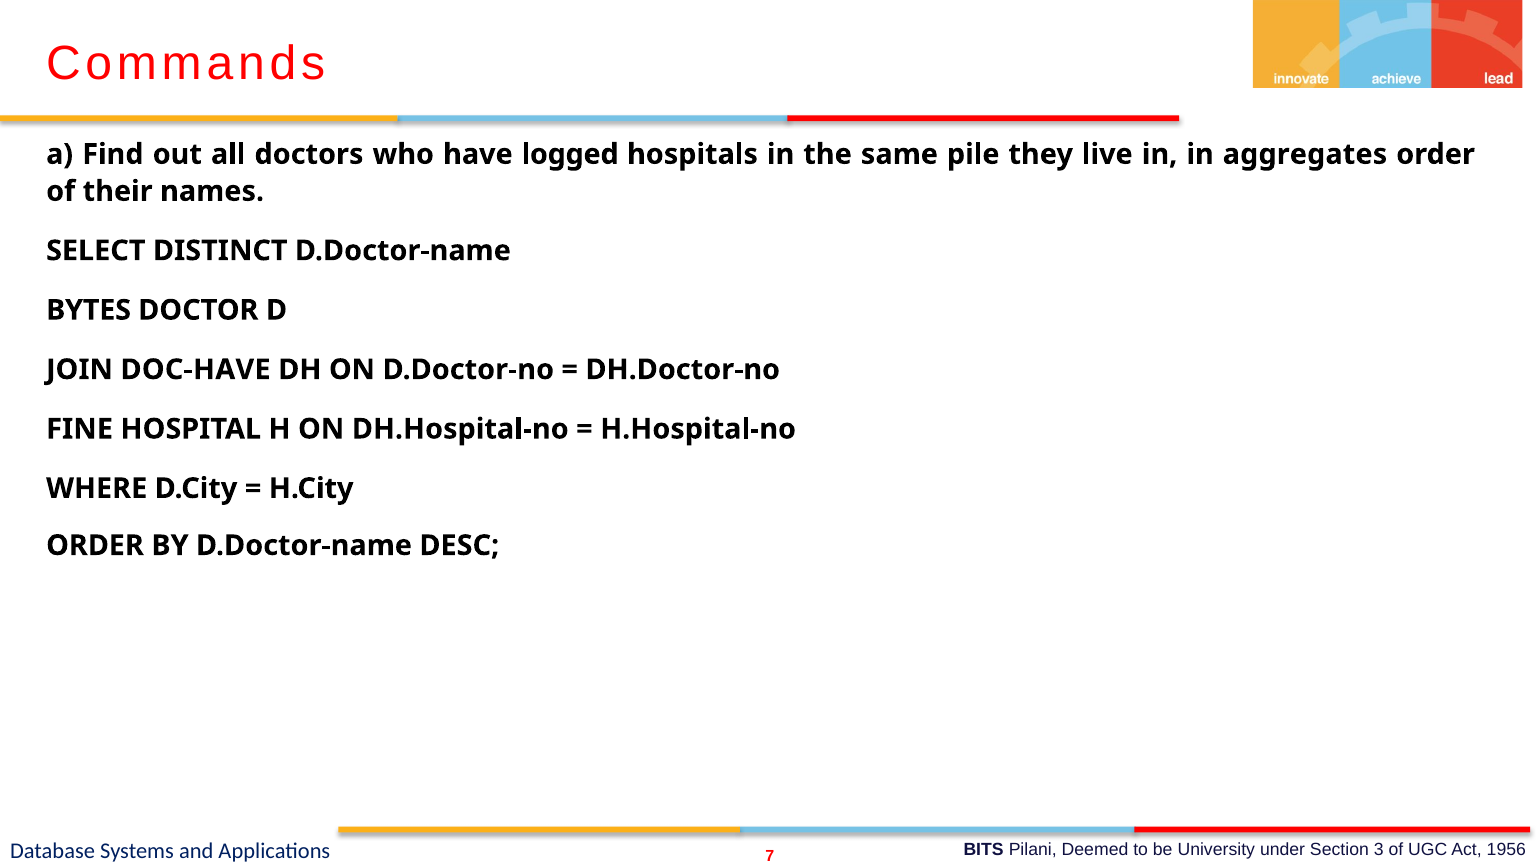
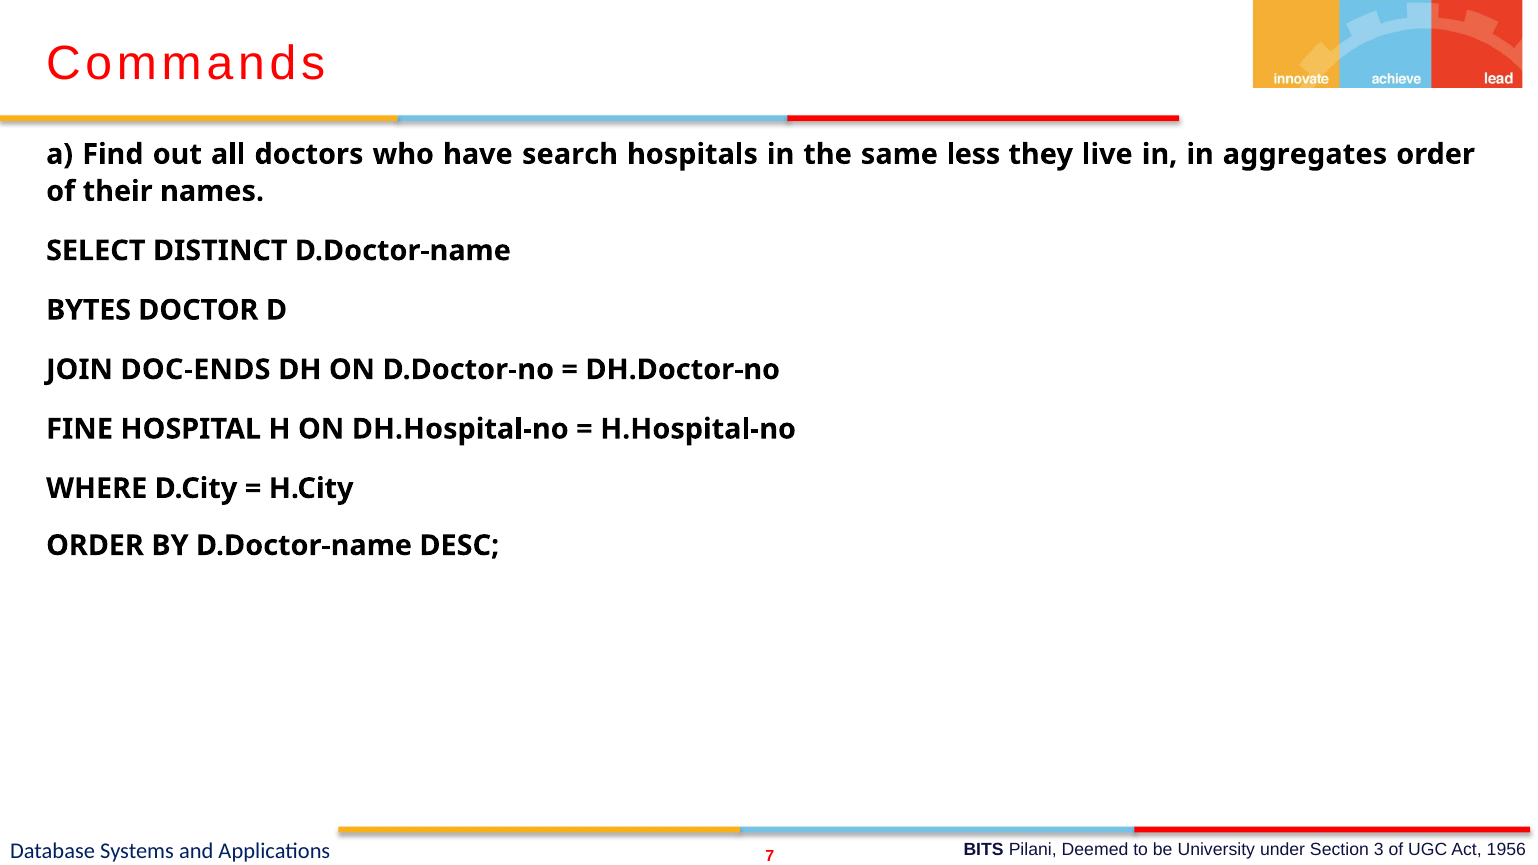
logged: logged -> search
pile: pile -> less
DOC-HAVE: DOC-HAVE -> DOC-ENDS
